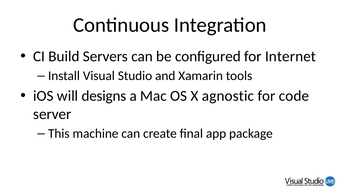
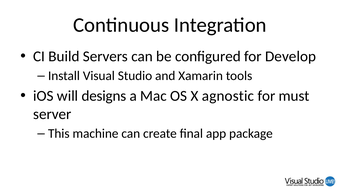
Internet: Internet -> Develop
code: code -> must
